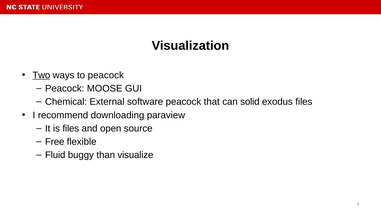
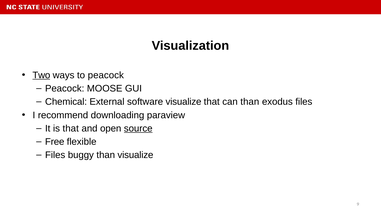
software peacock: peacock -> visualize
can solid: solid -> than
is files: files -> that
source underline: none -> present
Fluid at (55, 155): Fluid -> Files
